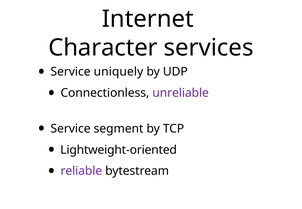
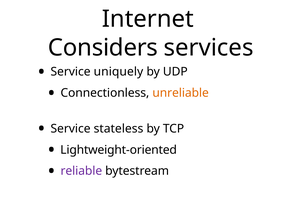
Character: Character -> Considers
unreliable colour: purple -> orange
segment: segment -> stateless
